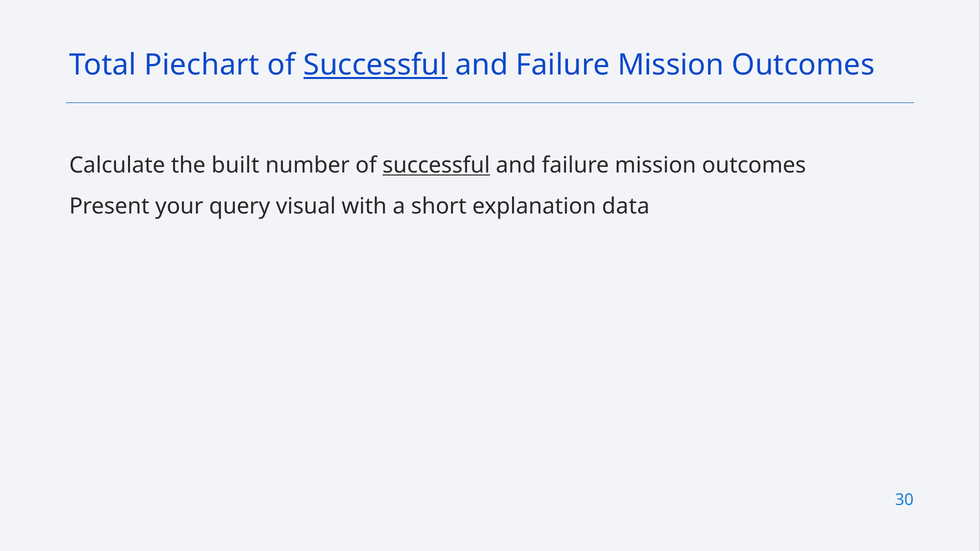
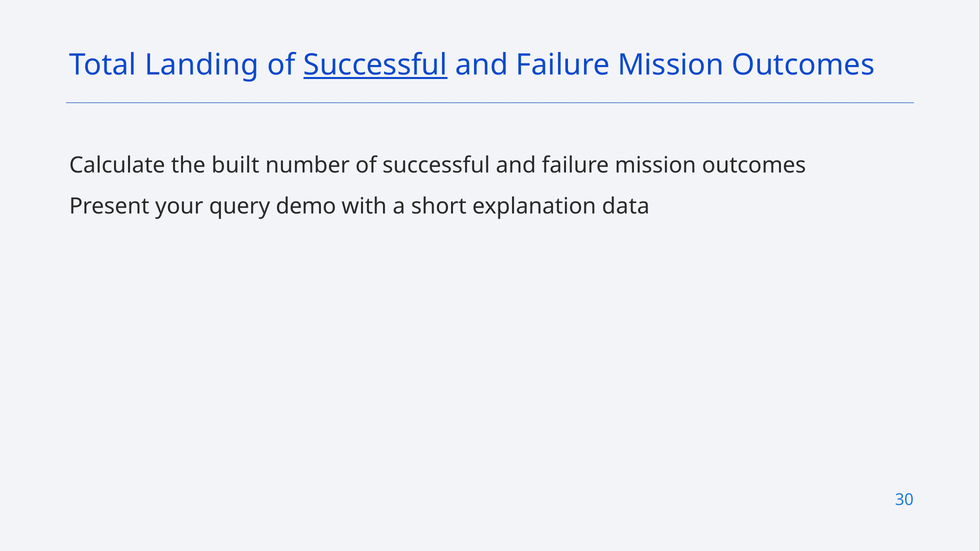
Piechart: Piechart -> Landing
successful at (436, 165) underline: present -> none
visual: visual -> demo
